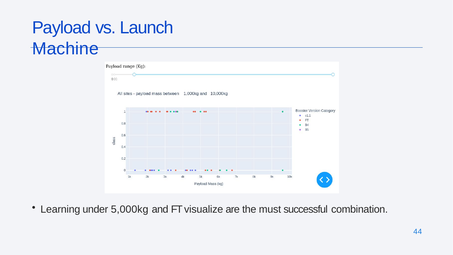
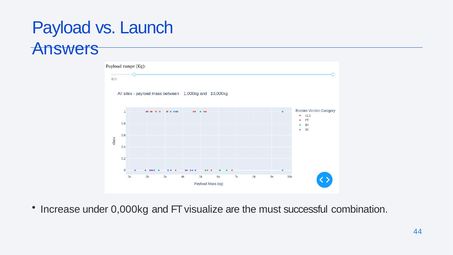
Machine: Machine -> Answers
Learning: Learning -> Increase
5,000kg: 5,000kg -> 0,000kg
